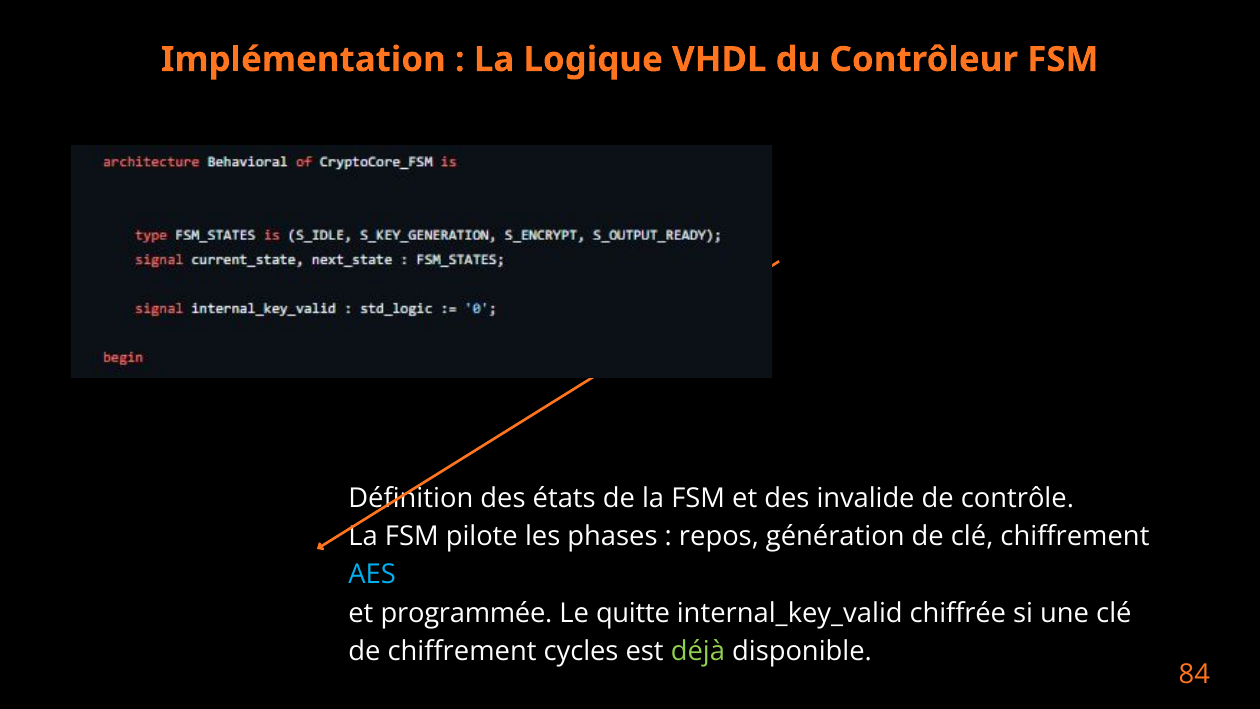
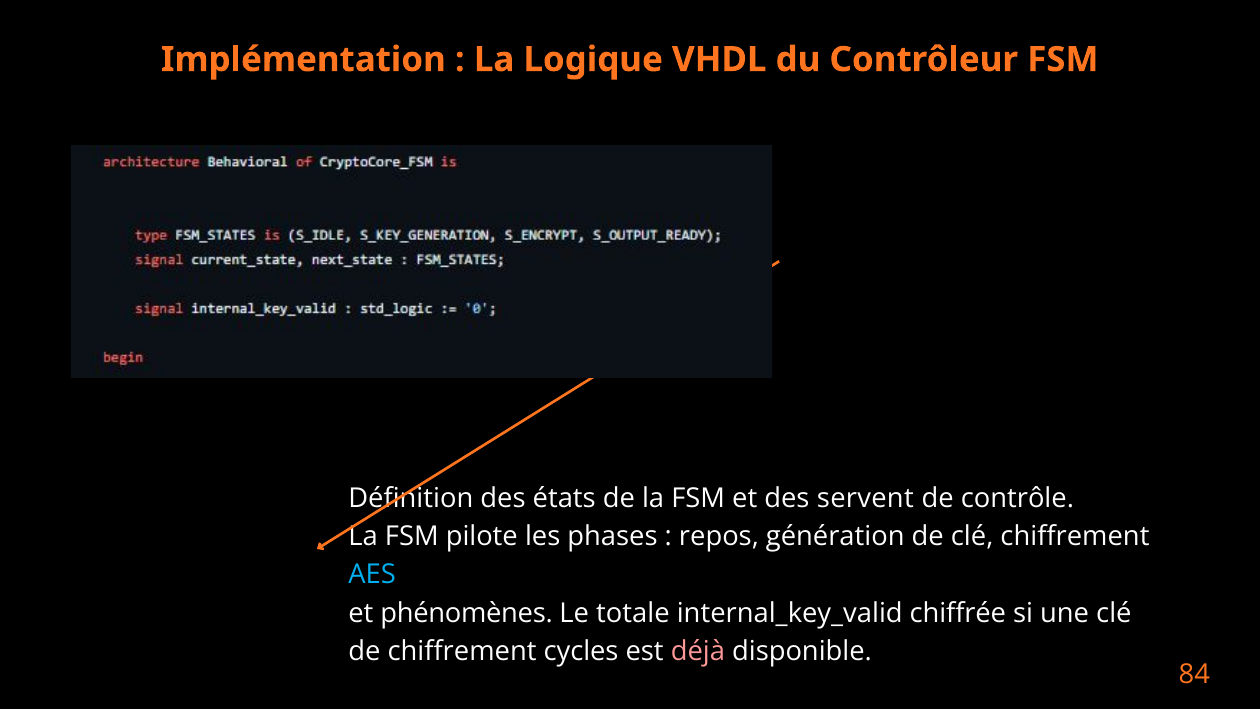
invalide: invalide -> servent
programmée: programmée -> phénomènes
quitte: quitte -> totale
déjà colour: light green -> pink
